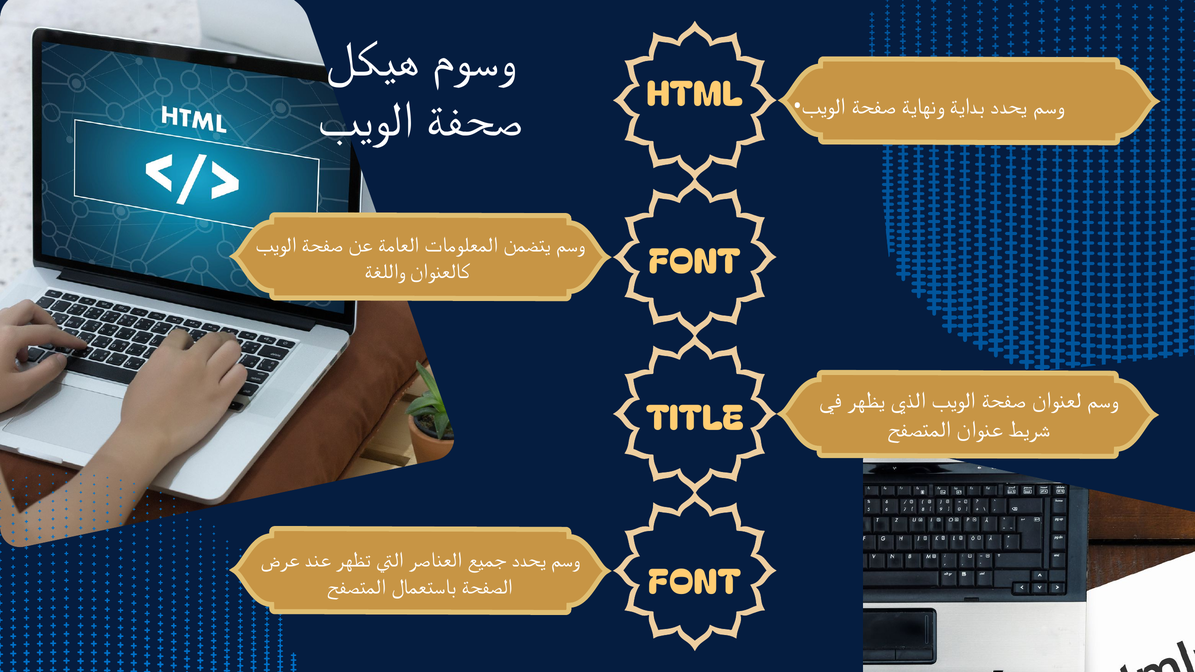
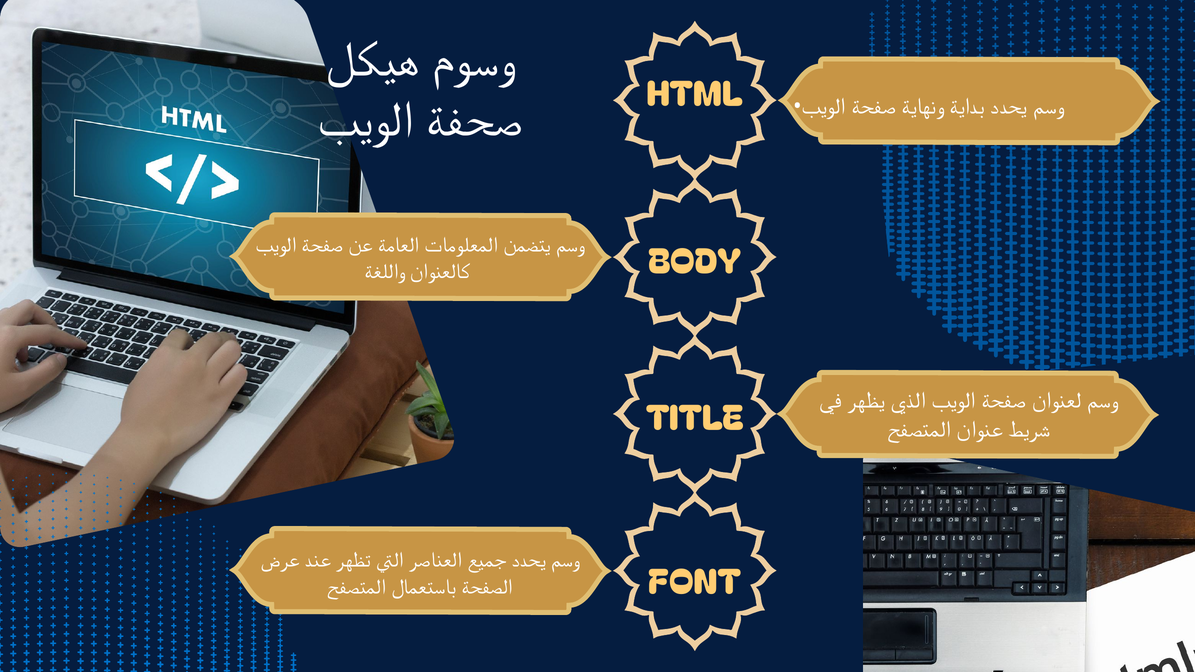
FONT at (695, 262): FONT -> BODY
